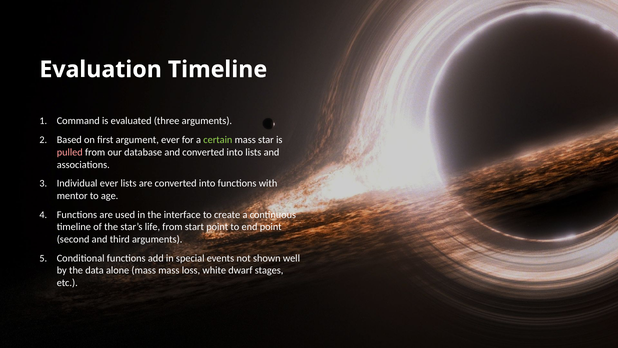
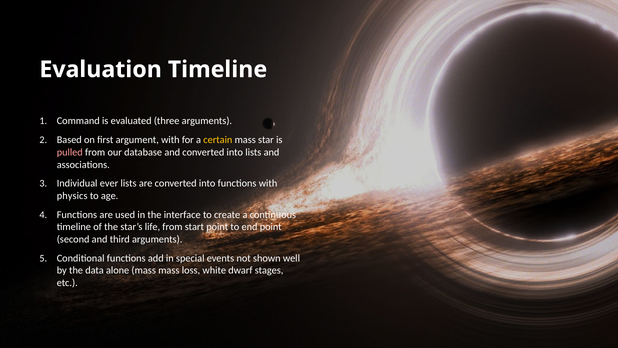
argument ever: ever -> with
certain colour: light green -> yellow
mentor: mentor -> physics
